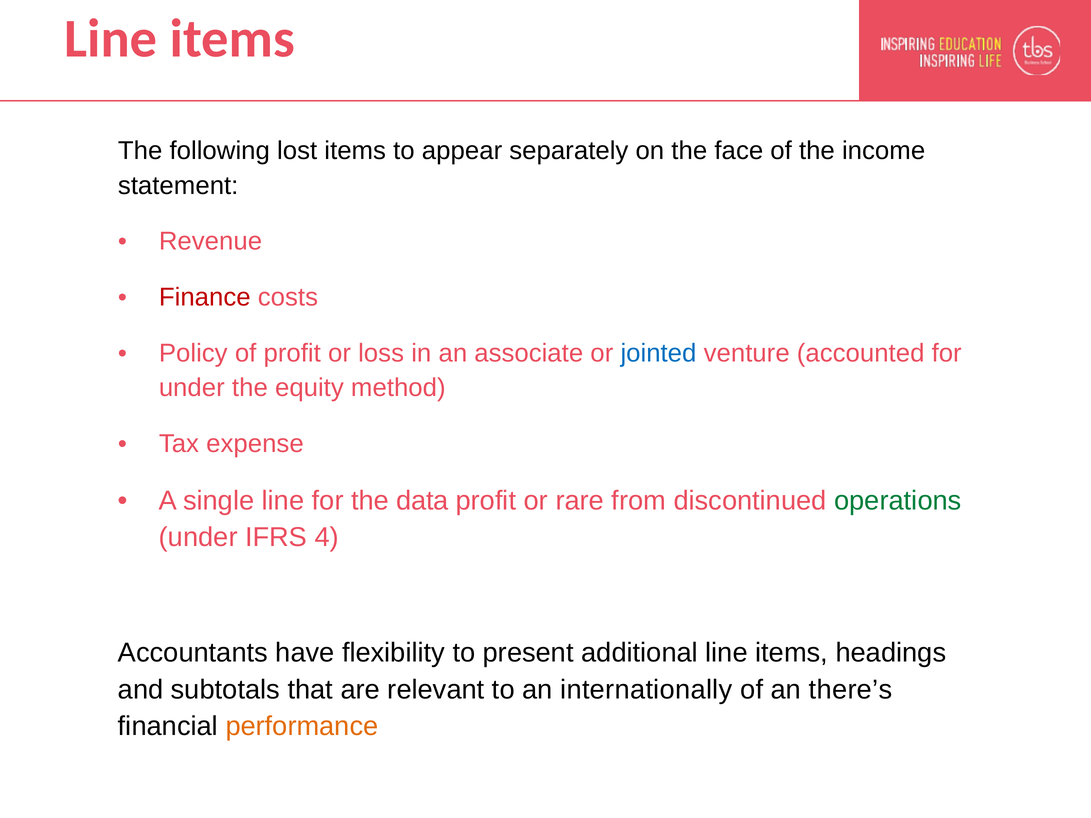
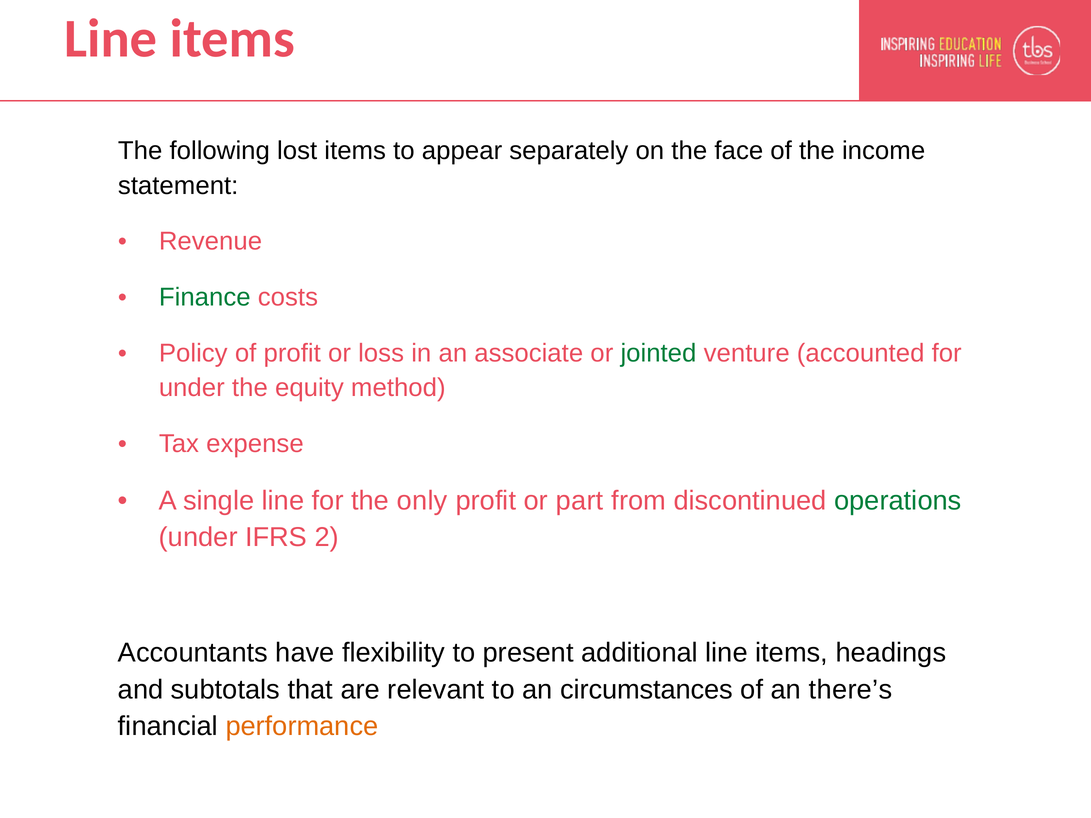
Finance colour: red -> green
jointed colour: blue -> green
data: data -> only
rare: rare -> part
4: 4 -> 2
internationally: internationally -> circumstances
